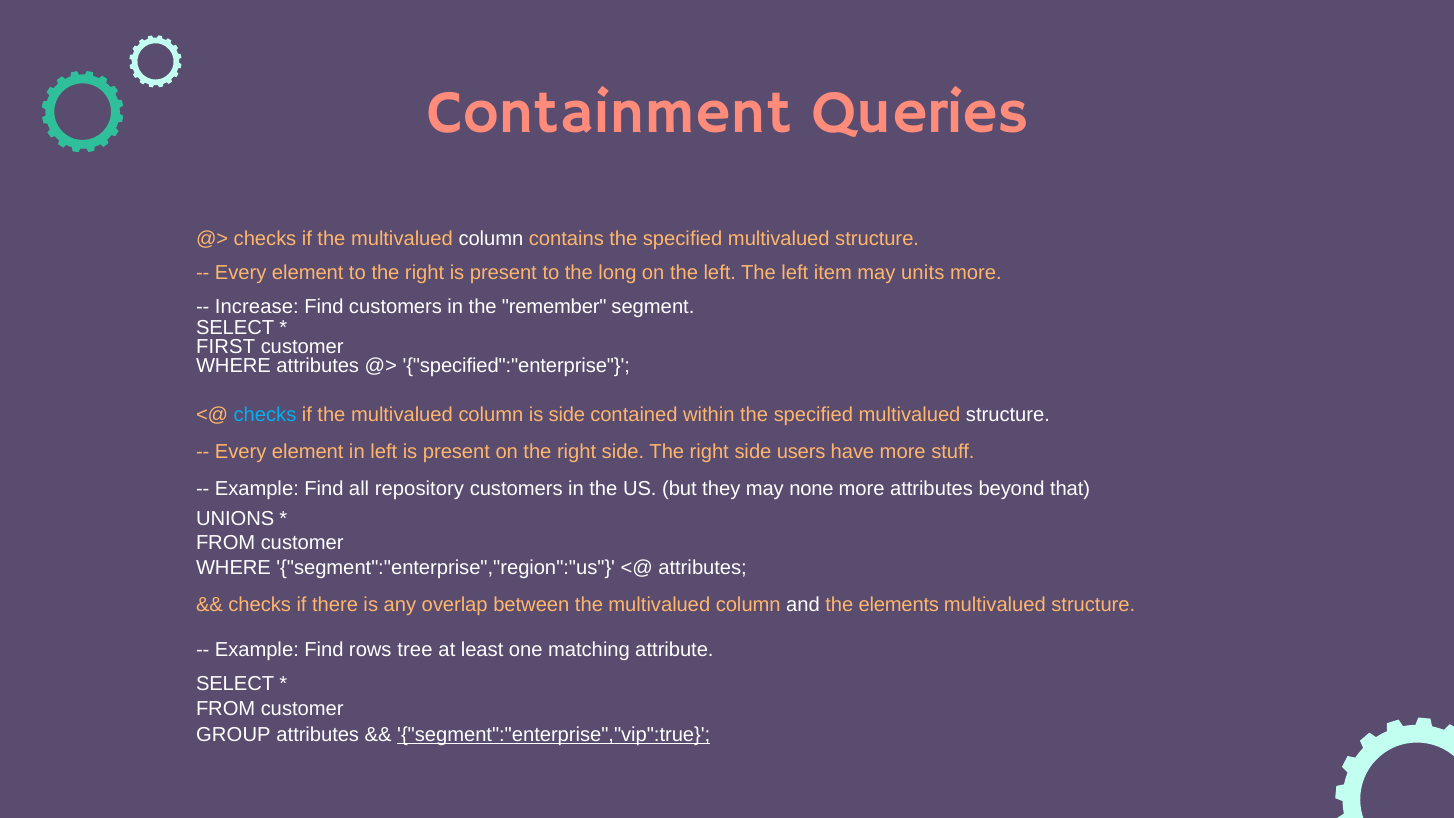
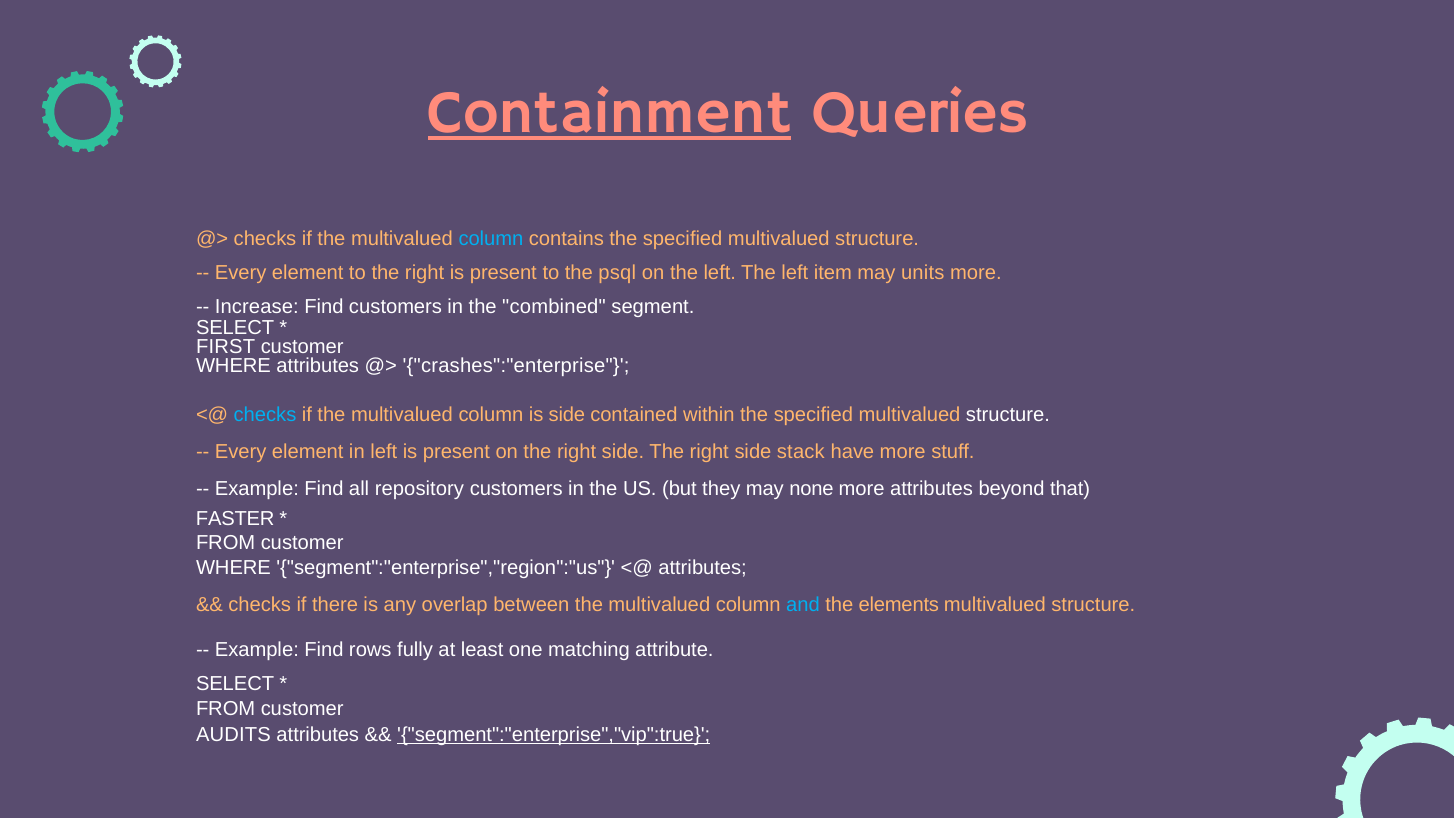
Containment underline: none -> present
column at (491, 239) colour: white -> light blue
long: long -> psql
remember: remember -> combined
specified":"enterprise: specified":"enterprise -> crashes":"enterprise
users: users -> stack
UNIONS: UNIONS -> FASTER
and colour: white -> light blue
tree: tree -> fully
GROUP: GROUP -> AUDITS
